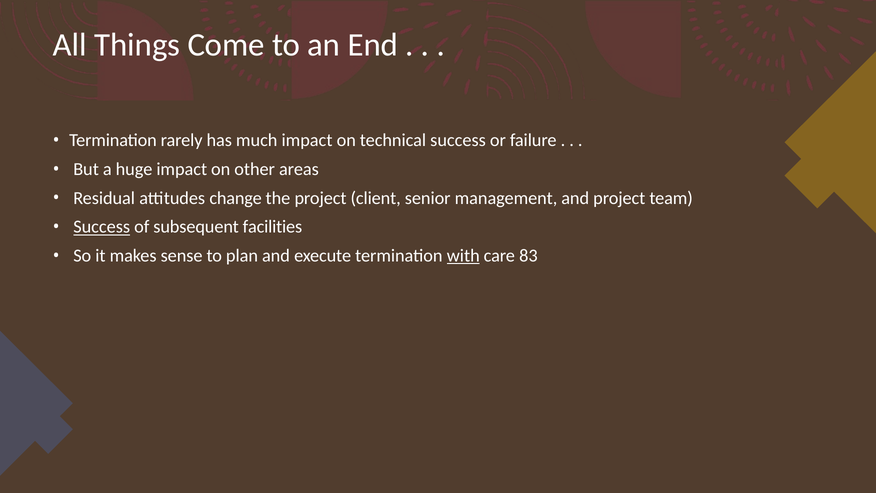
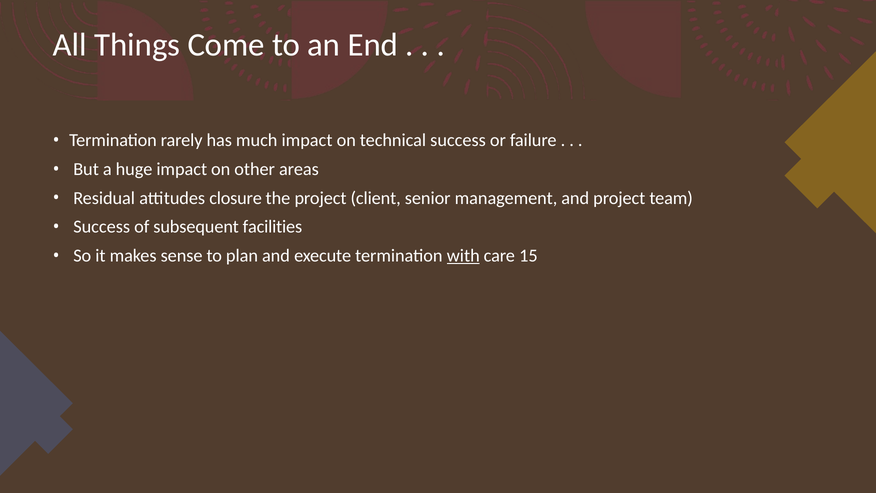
change: change -> closure
Success at (102, 227) underline: present -> none
83: 83 -> 15
